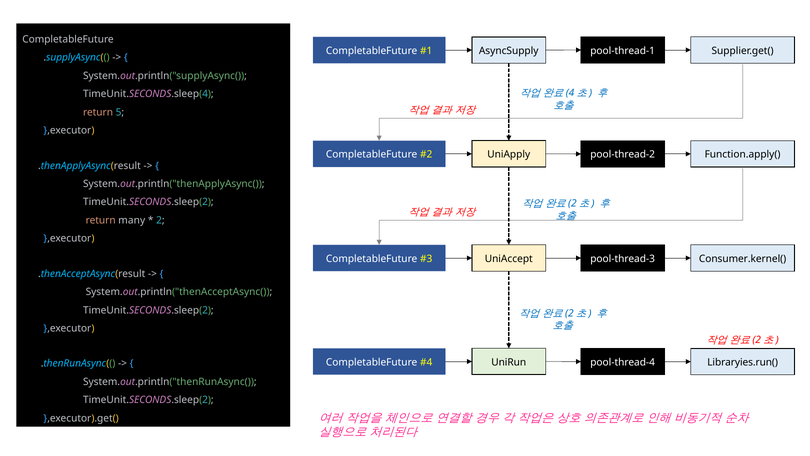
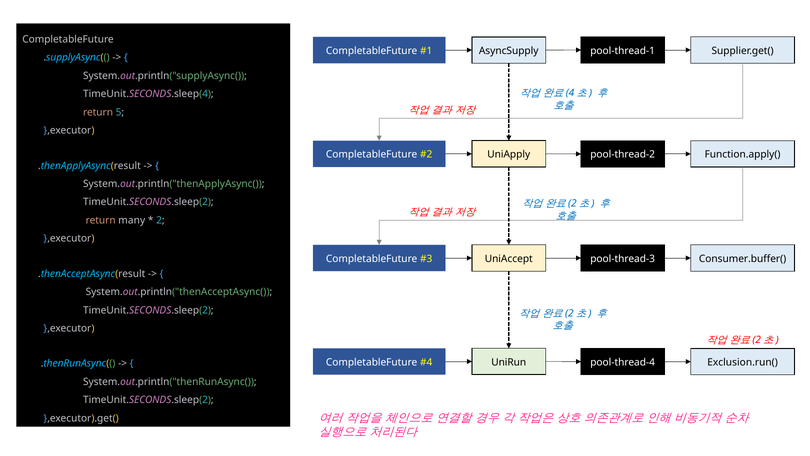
Consumer.kernel(: Consumer.kernel( -> Consumer.buffer(
Libraryies.run(: Libraryies.run( -> Exclusion.run(
